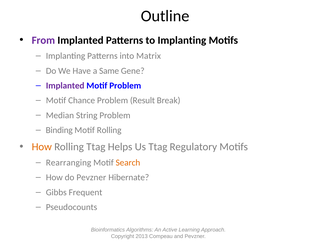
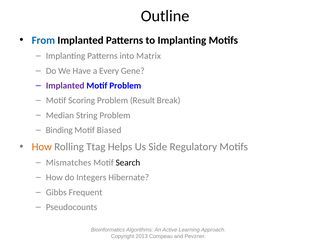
From colour: purple -> blue
Same: Same -> Every
Chance: Chance -> Scoring
Motif Rolling: Rolling -> Biased
Us Ttag: Ttag -> Side
Rearranging: Rearranging -> Mismatches
Search colour: orange -> black
do Pevzner: Pevzner -> Integers
